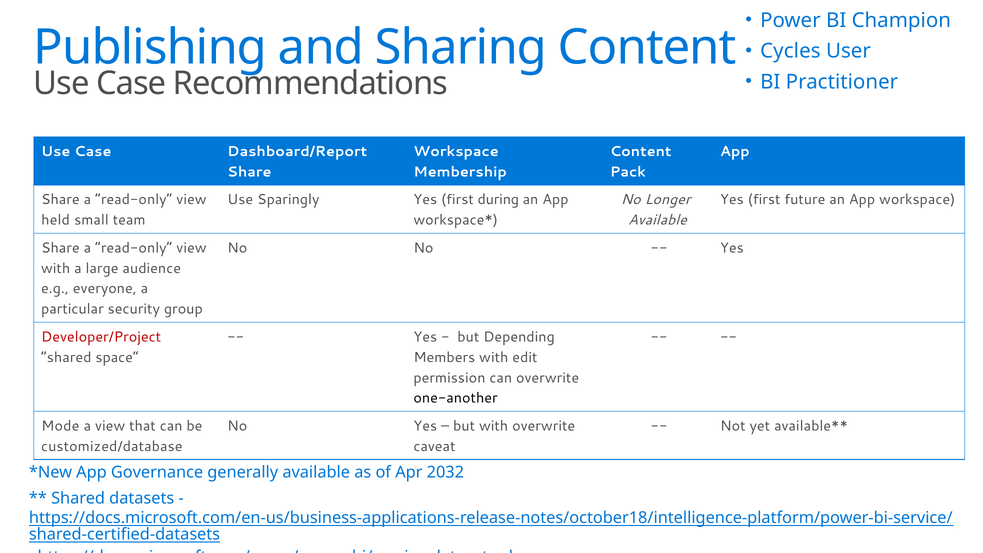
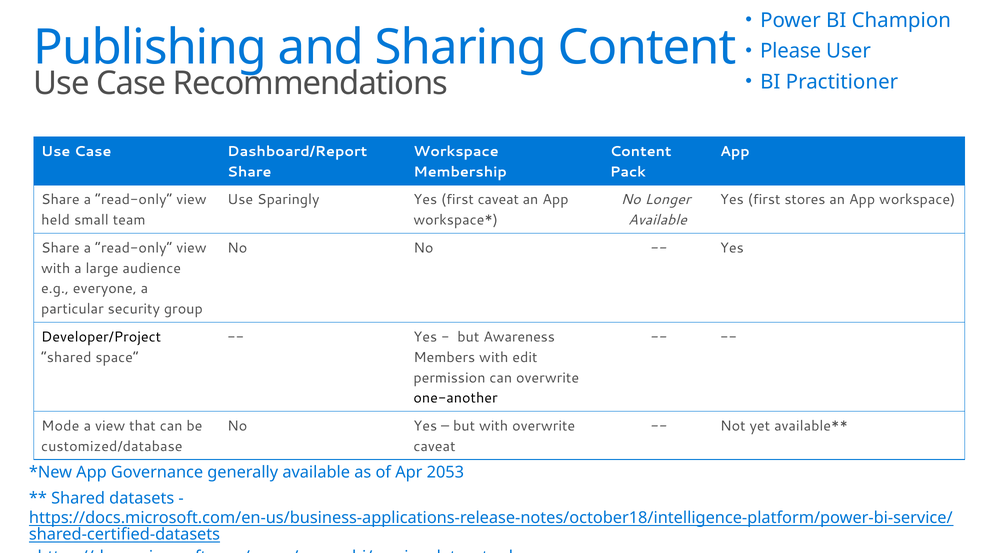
Cycles: Cycles -> Please
first during: during -> caveat
future: future -> stores
Developer/Project colour: red -> black
Depending: Depending -> Awareness
2032: 2032 -> 2053
